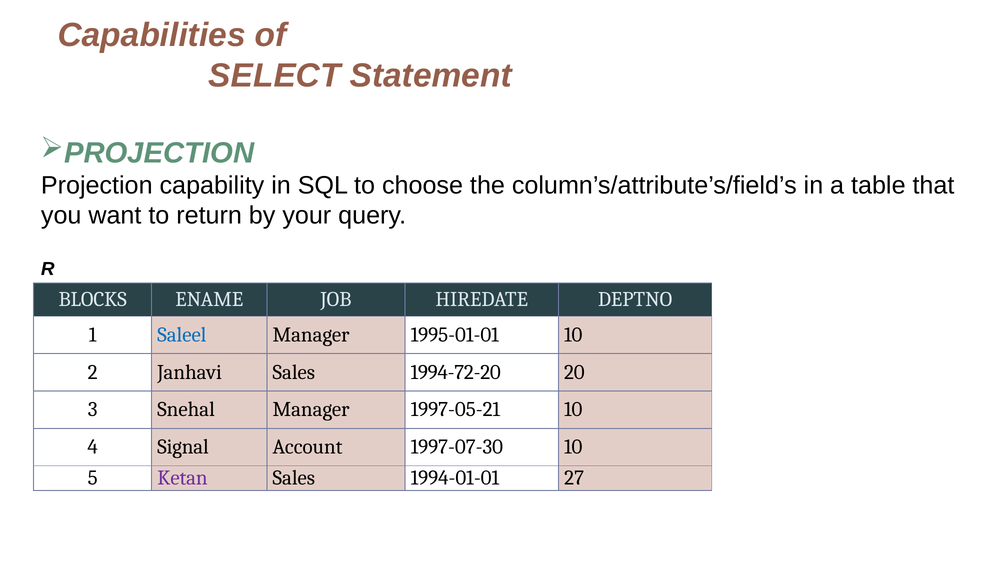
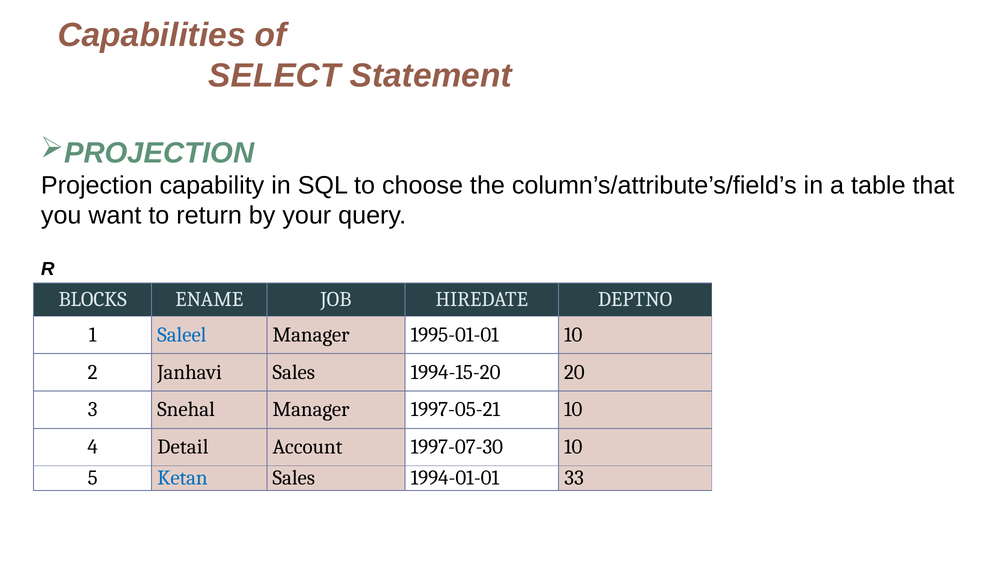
1994-72-20: 1994-72-20 -> 1994-15-20
Signal: Signal -> Detail
Ketan colour: purple -> blue
27: 27 -> 33
